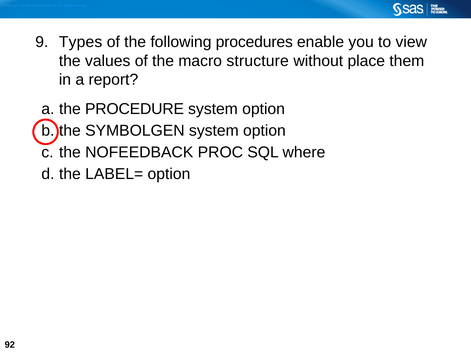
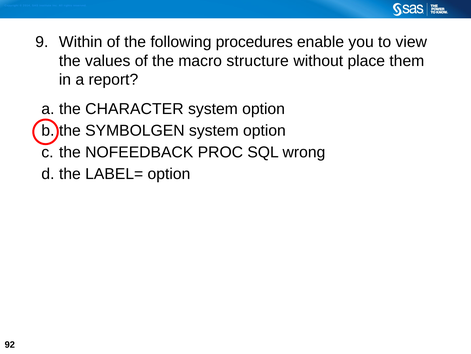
Types: Types -> Within
PROCEDURE: PROCEDURE -> CHARACTER
where: where -> wrong
